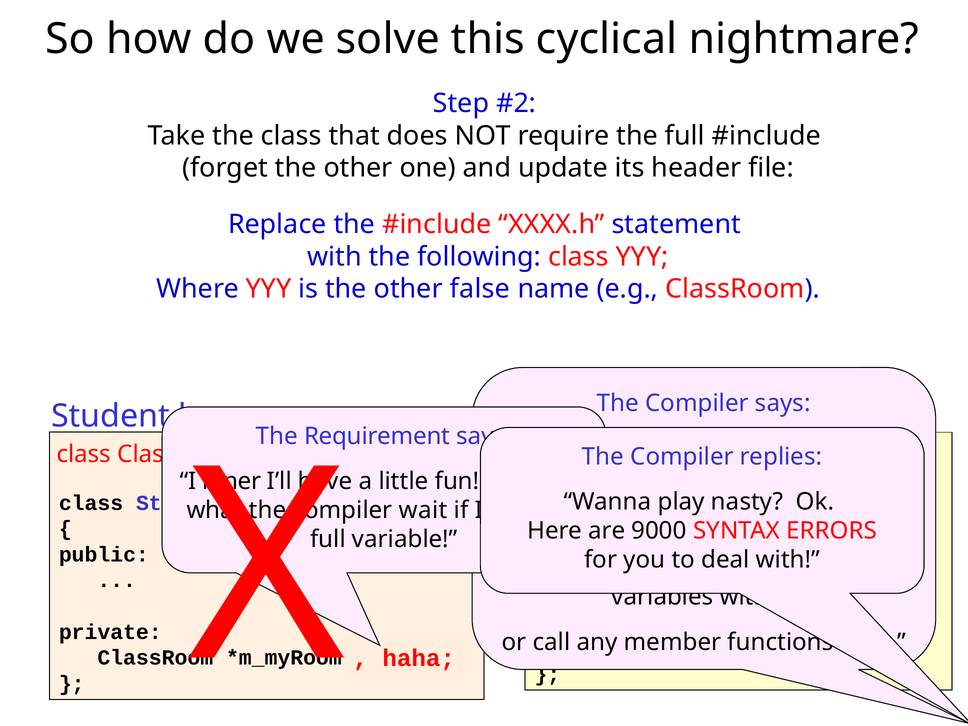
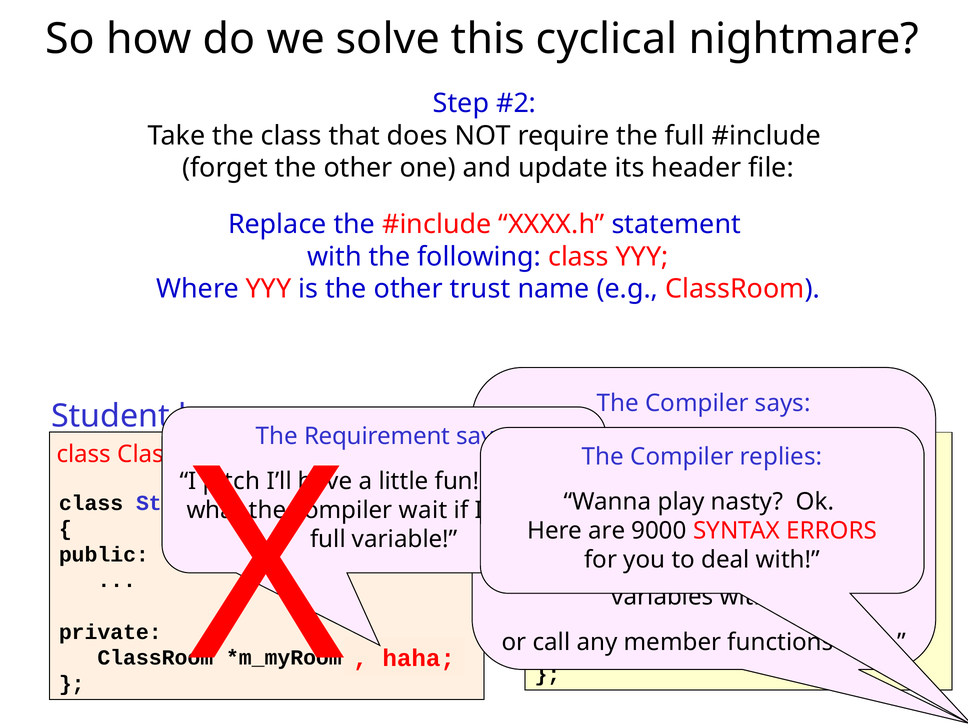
other false: false -> trust
inner: inner -> pitch
